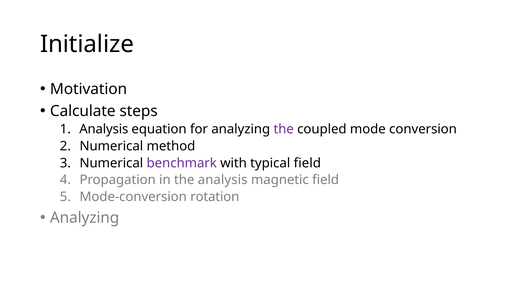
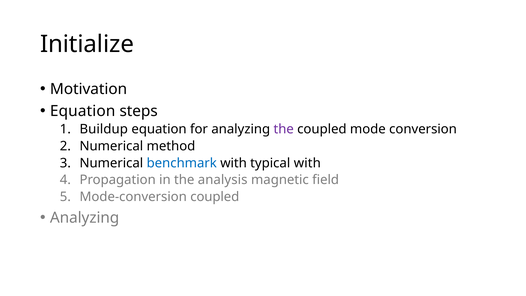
Calculate at (83, 111): Calculate -> Equation
Analysis at (104, 129): Analysis -> Buildup
benchmark colour: purple -> blue
typical field: field -> with
Mode-conversion rotation: rotation -> coupled
